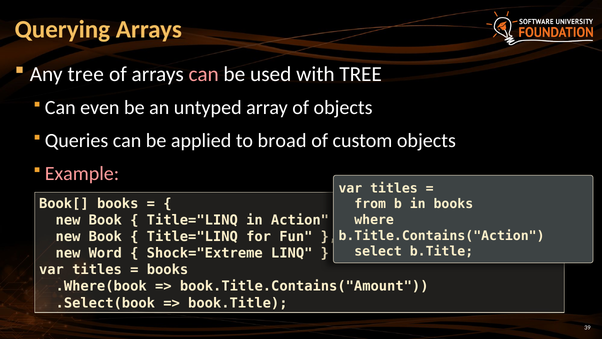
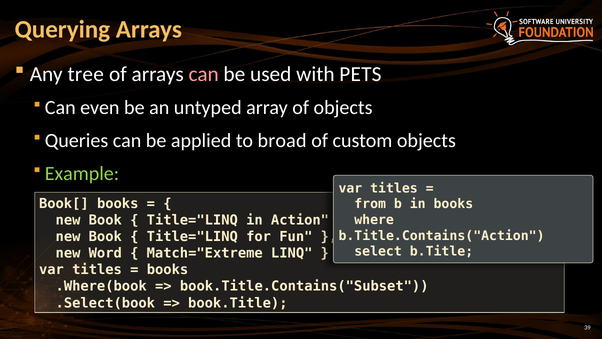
with TREE: TREE -> PETS
Example colour: pink -> light green
Shock="Extreme: Shock="Extreme -> Match="Extreme
book.Title.Contains("Amount: book.Title.Contains("Amount -> book.Title.Contains("Subset
